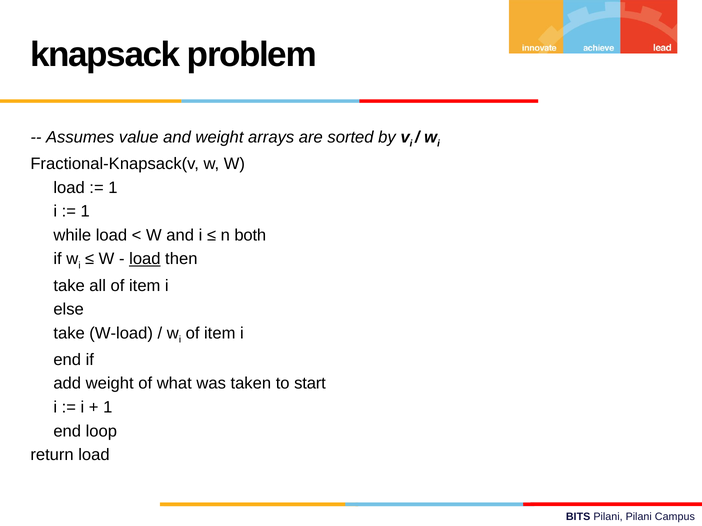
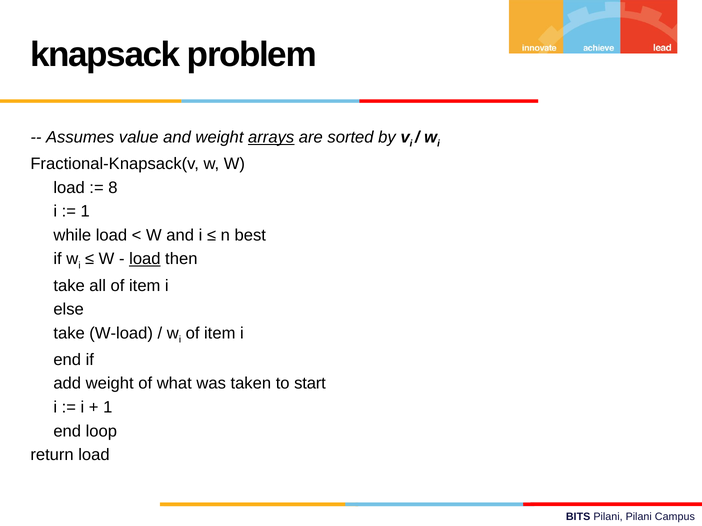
arrays underline: none -> present
1 at (113, 188): 1 -> 8
both: both -> best
